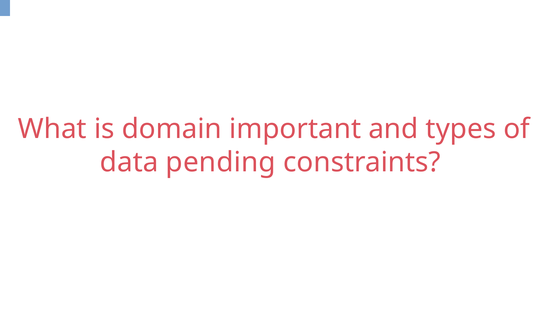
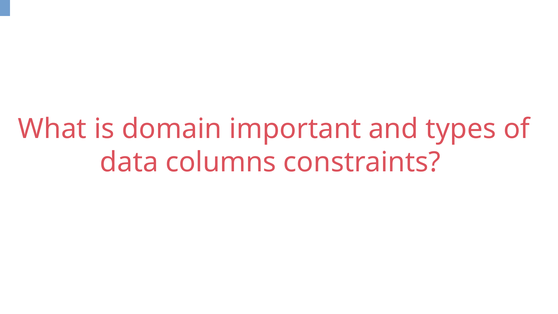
pending: pending -> columns
